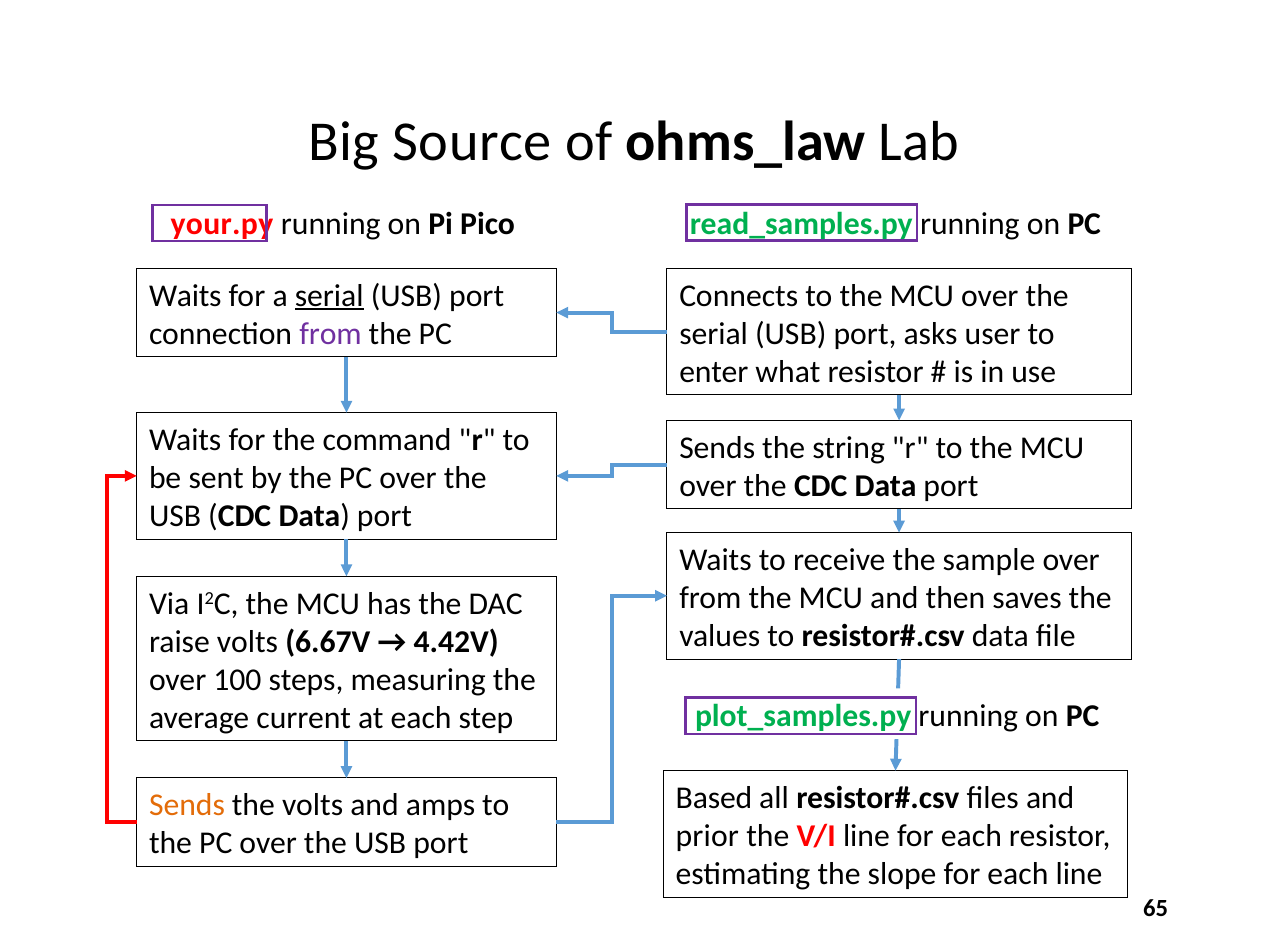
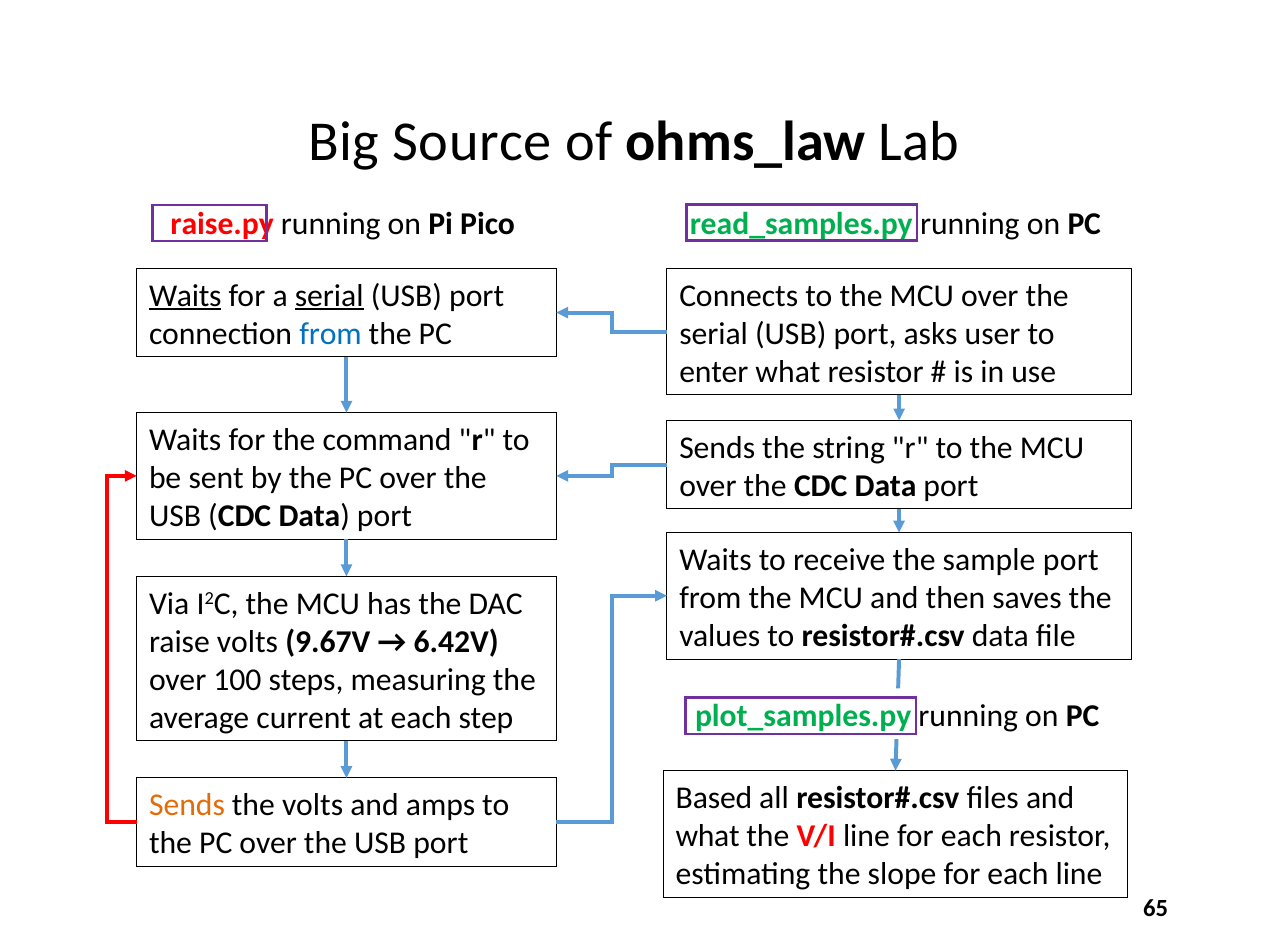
your.py: your.py -> raise.py
Waits at (185, 296) underline: none -> present
from at (330, 334) colour: purple -> blue
sample over: over -> port
6.67V: 6.67V -> 9.67V
4.42V: 4.42V -> 6.42V
prior at (707, 836): prior -> what
